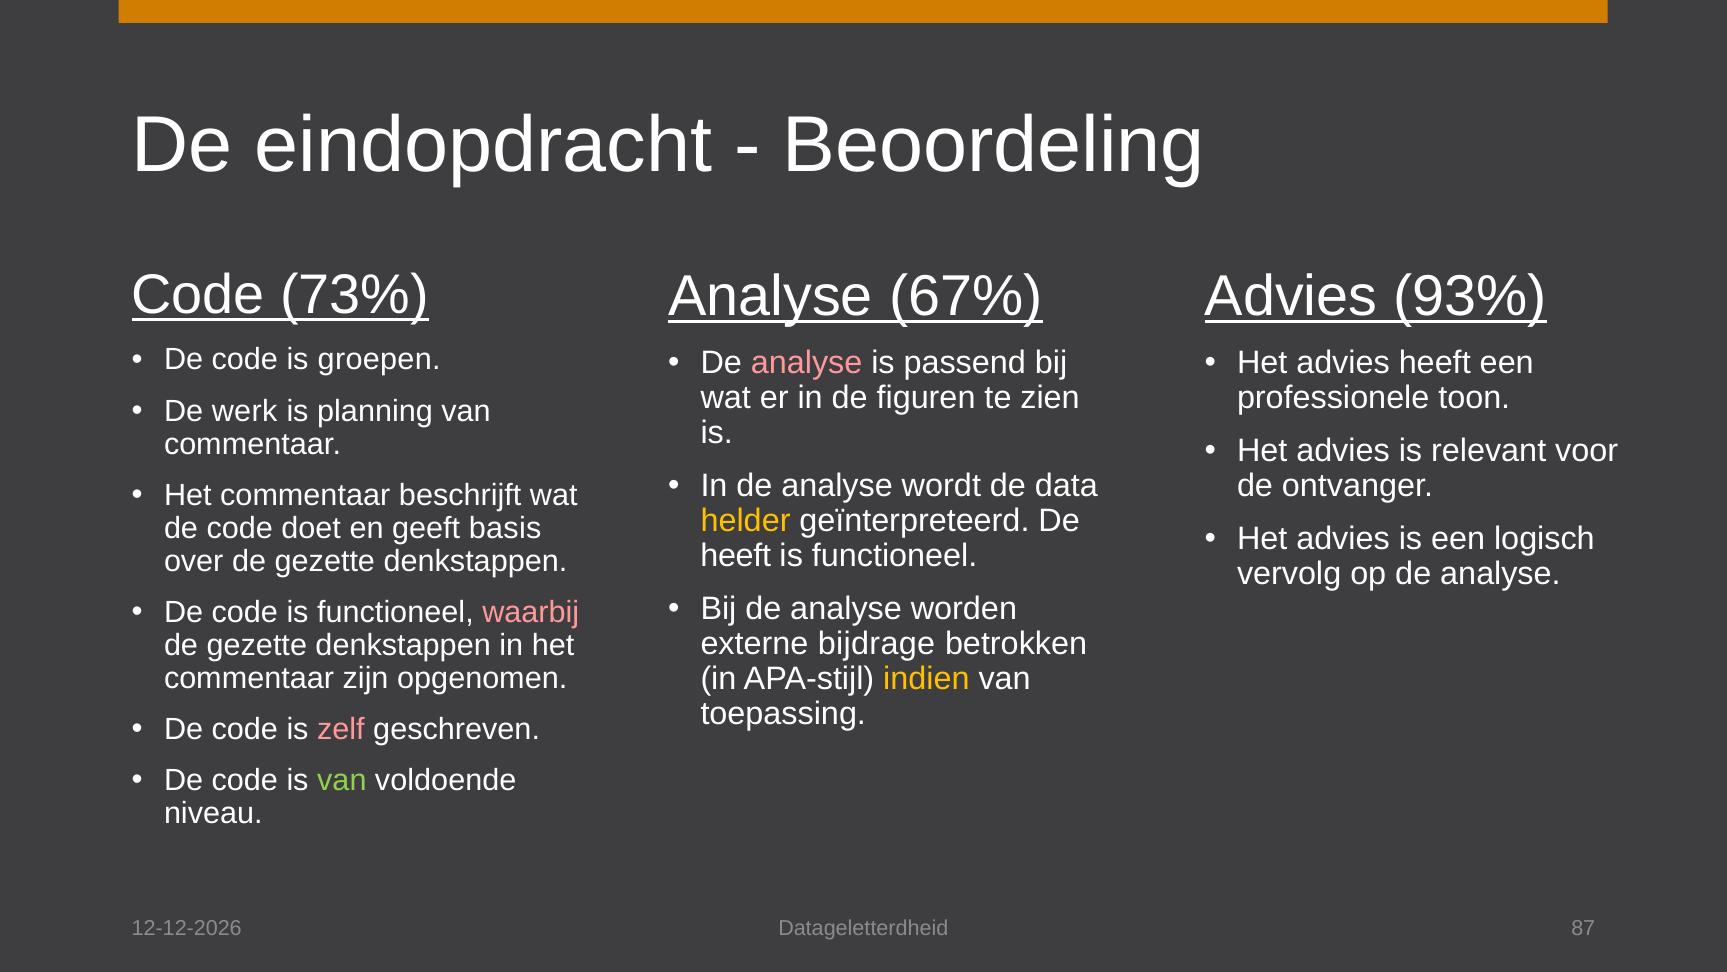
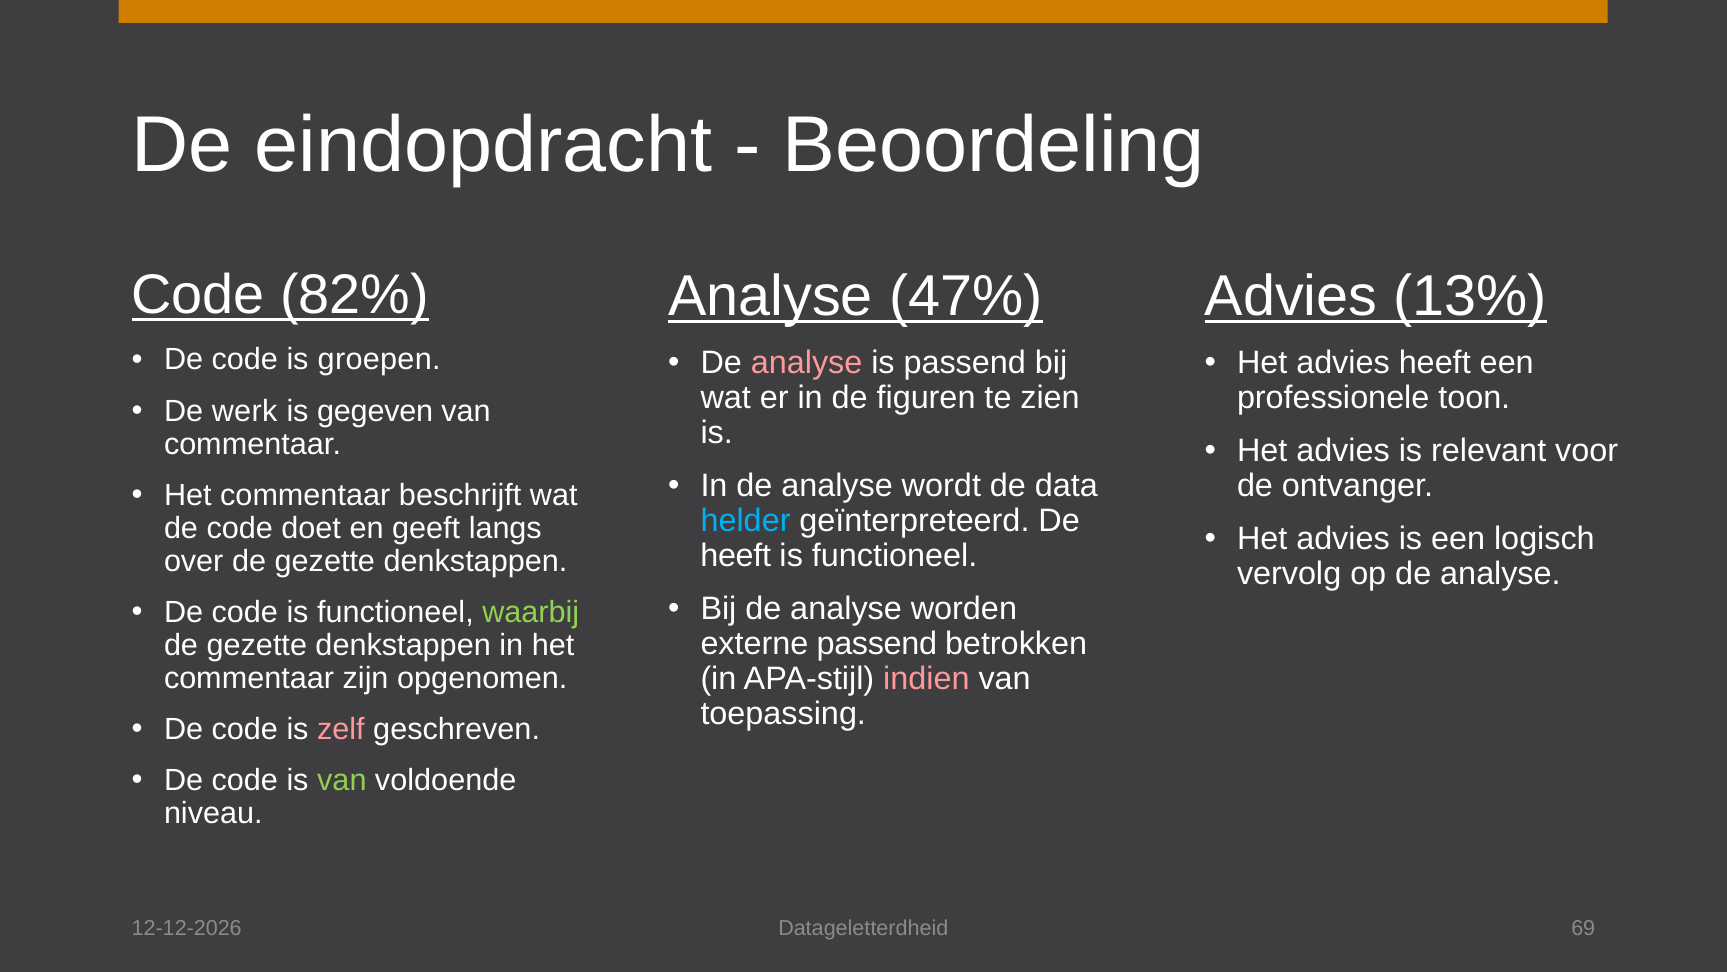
73%: 73% -> 82%
67%: 67% -> 47%
93%: 93% -> 13%
planning: planning -> gegeven
helder colour: yellow -> light blue
basis: basis -> langs
waarbij colour: pink -> light green
externe bijdrage: bijdrage -> passend
indien colour: yellow -> pink
87: 87 -> 69
